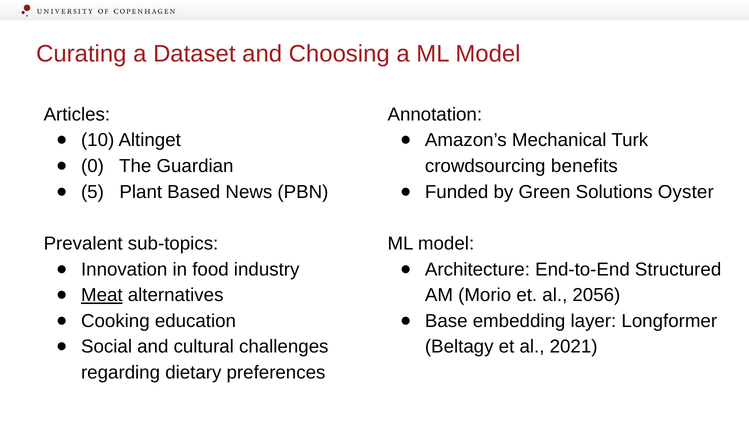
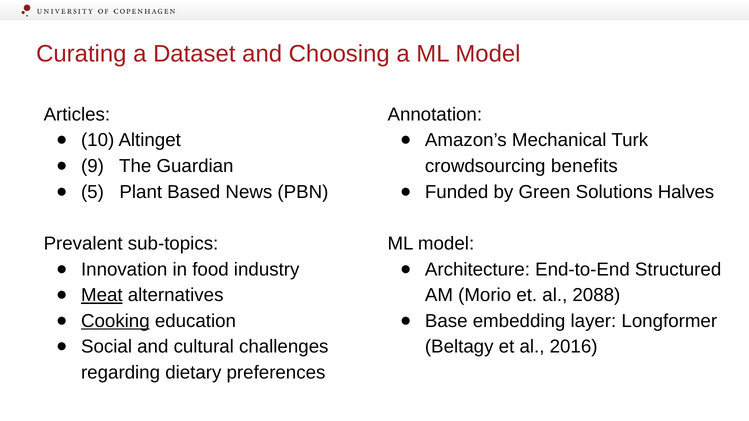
0: 0 -> 9
Oyster: Oyster -> Halves
2056: 2056 -> 2088
Cooking underline: none -> present
2021: 2021 -> 2016
